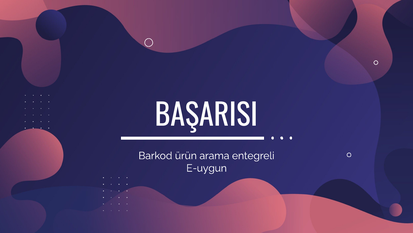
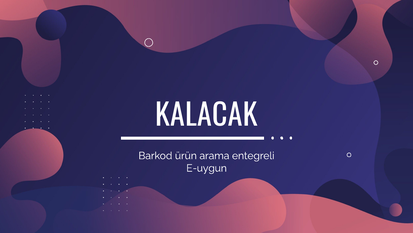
BAŞARISI: BAŞARISI -> KALACAK
